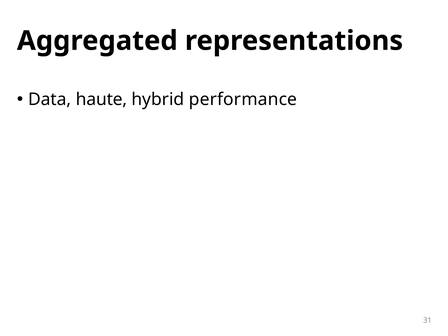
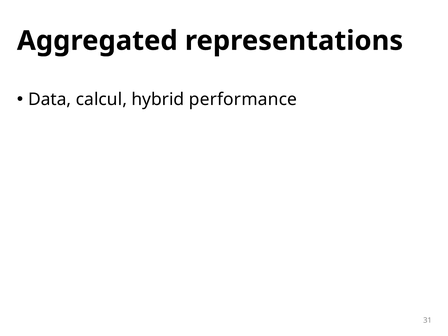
haute: haute -> calcul
